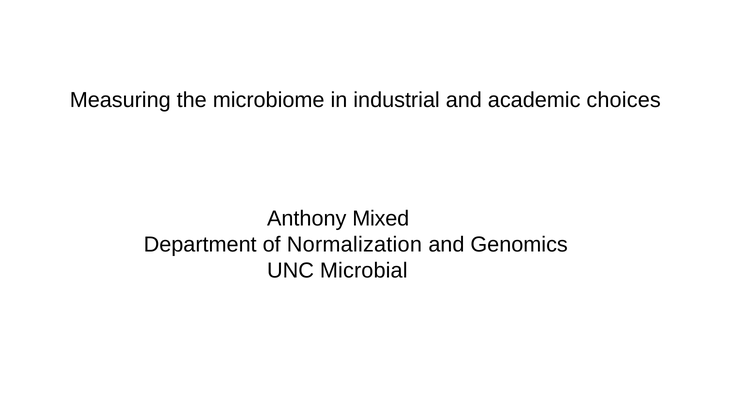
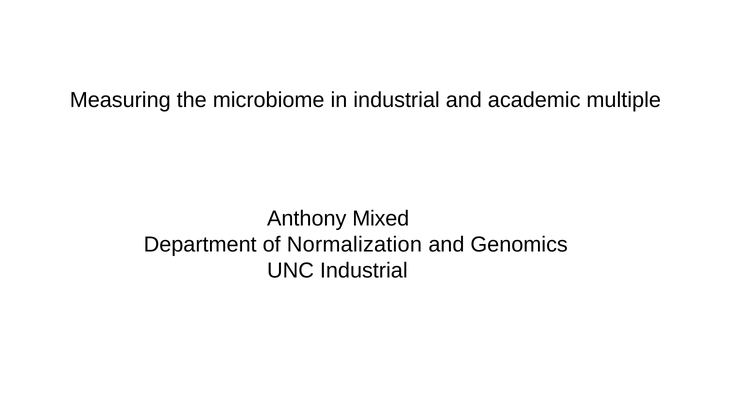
choices: choices -> multiple
UNC Microbial: Microbial -> Industrial
